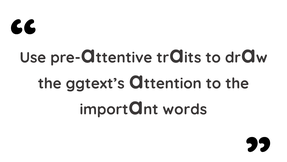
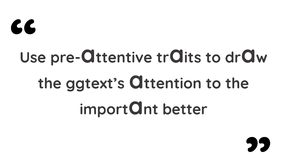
words: words -> better
